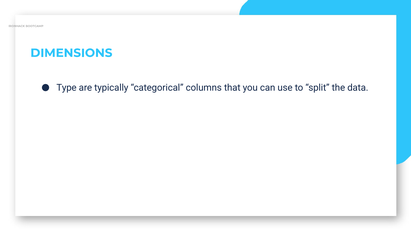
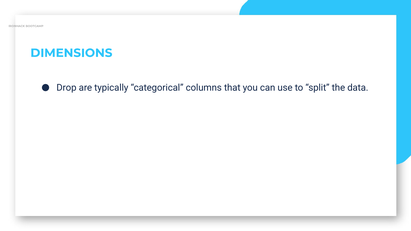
Type: Type -> Drop
